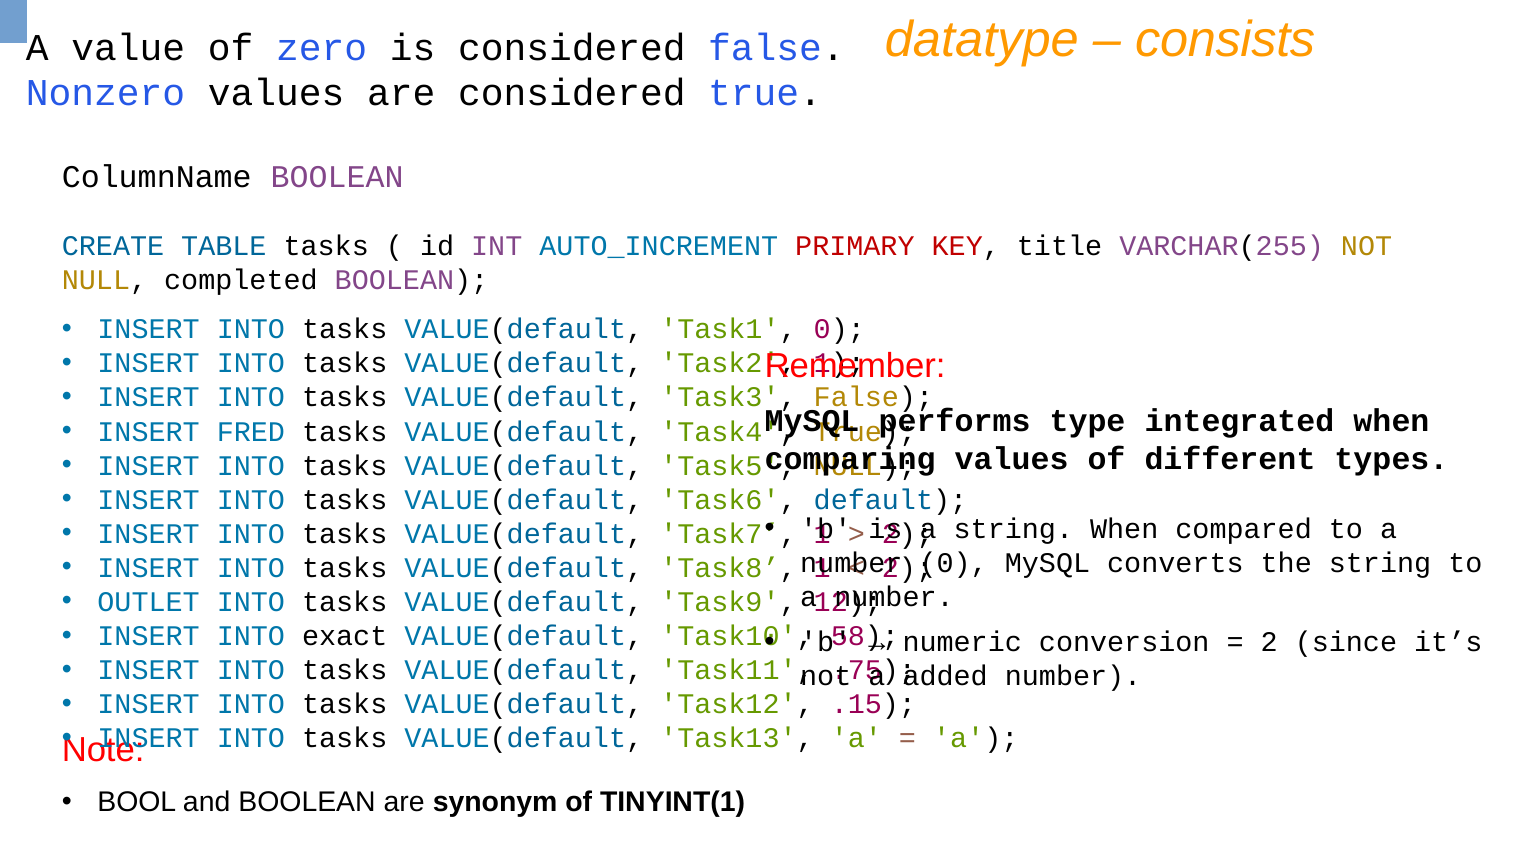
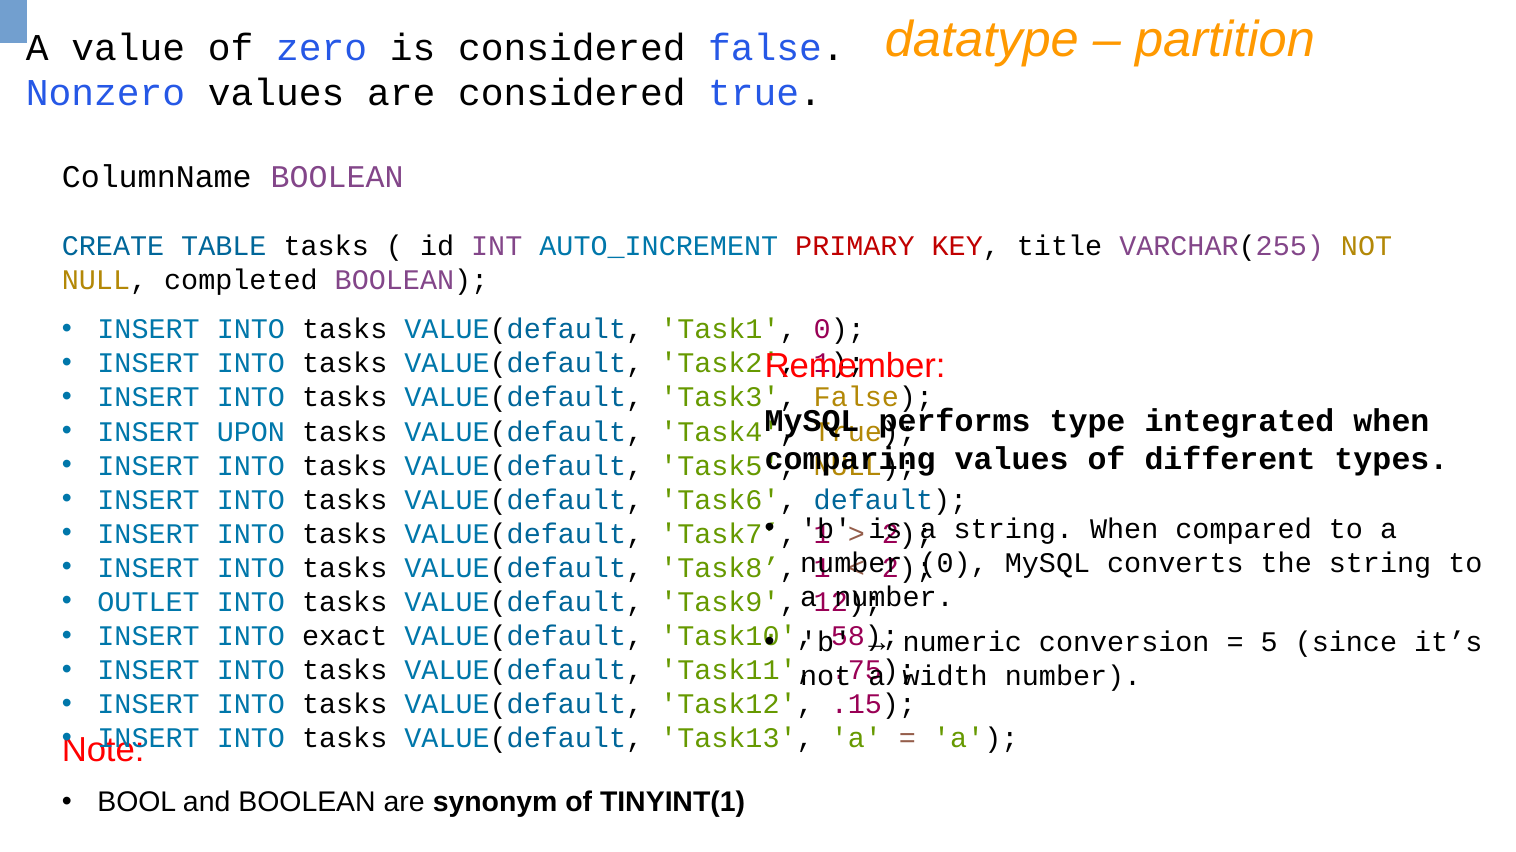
consists: consists -> partition
FRED: FRED -> UPON
2 at (1269, 643): 2 -> 5
added: added -> width
